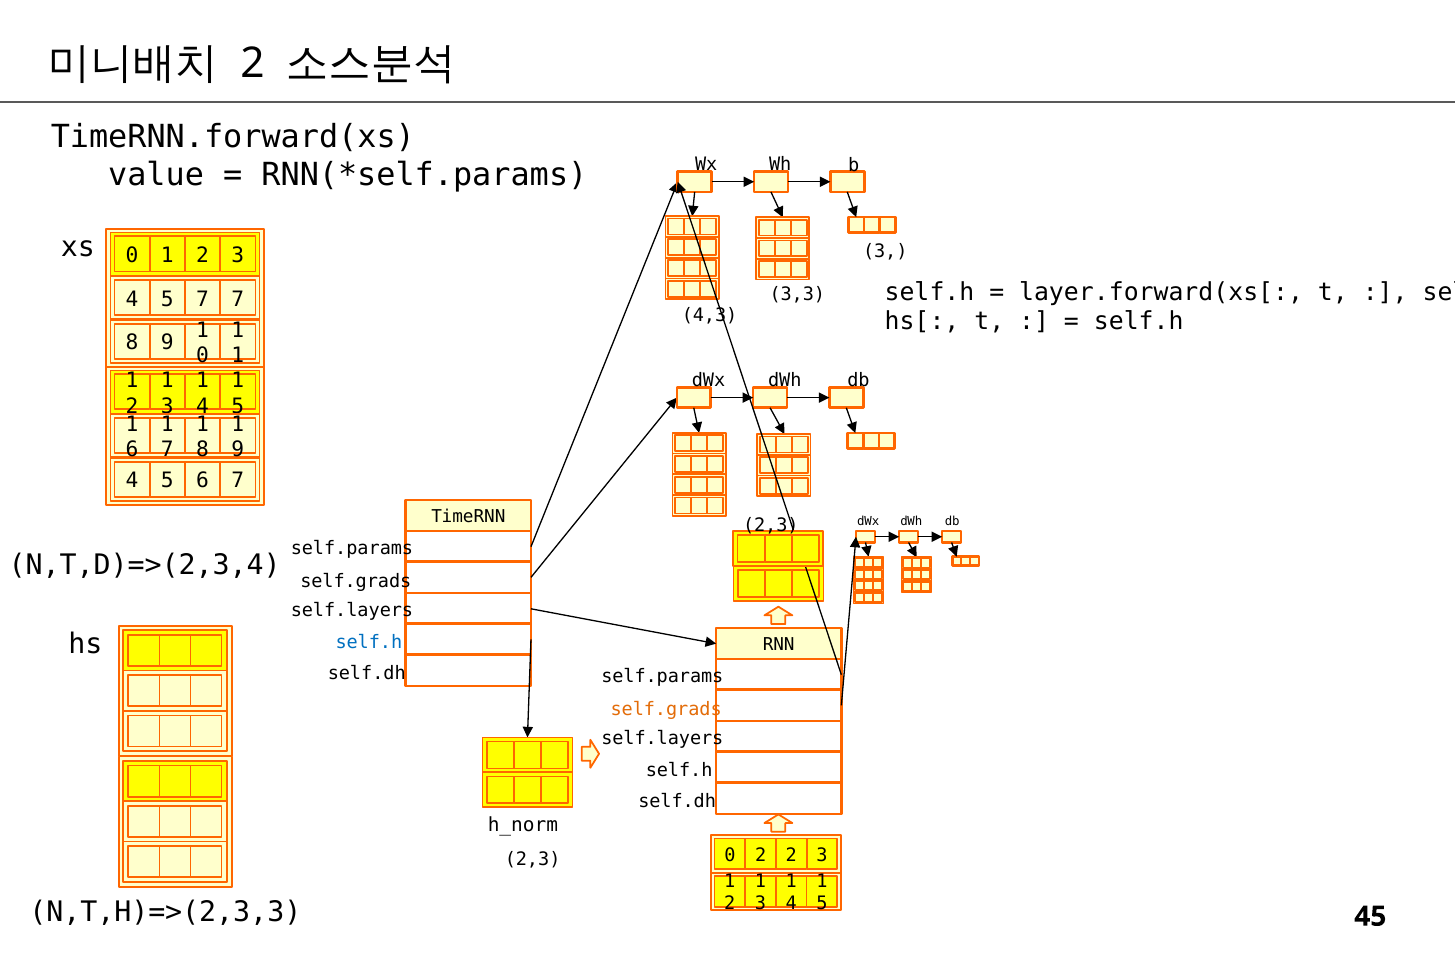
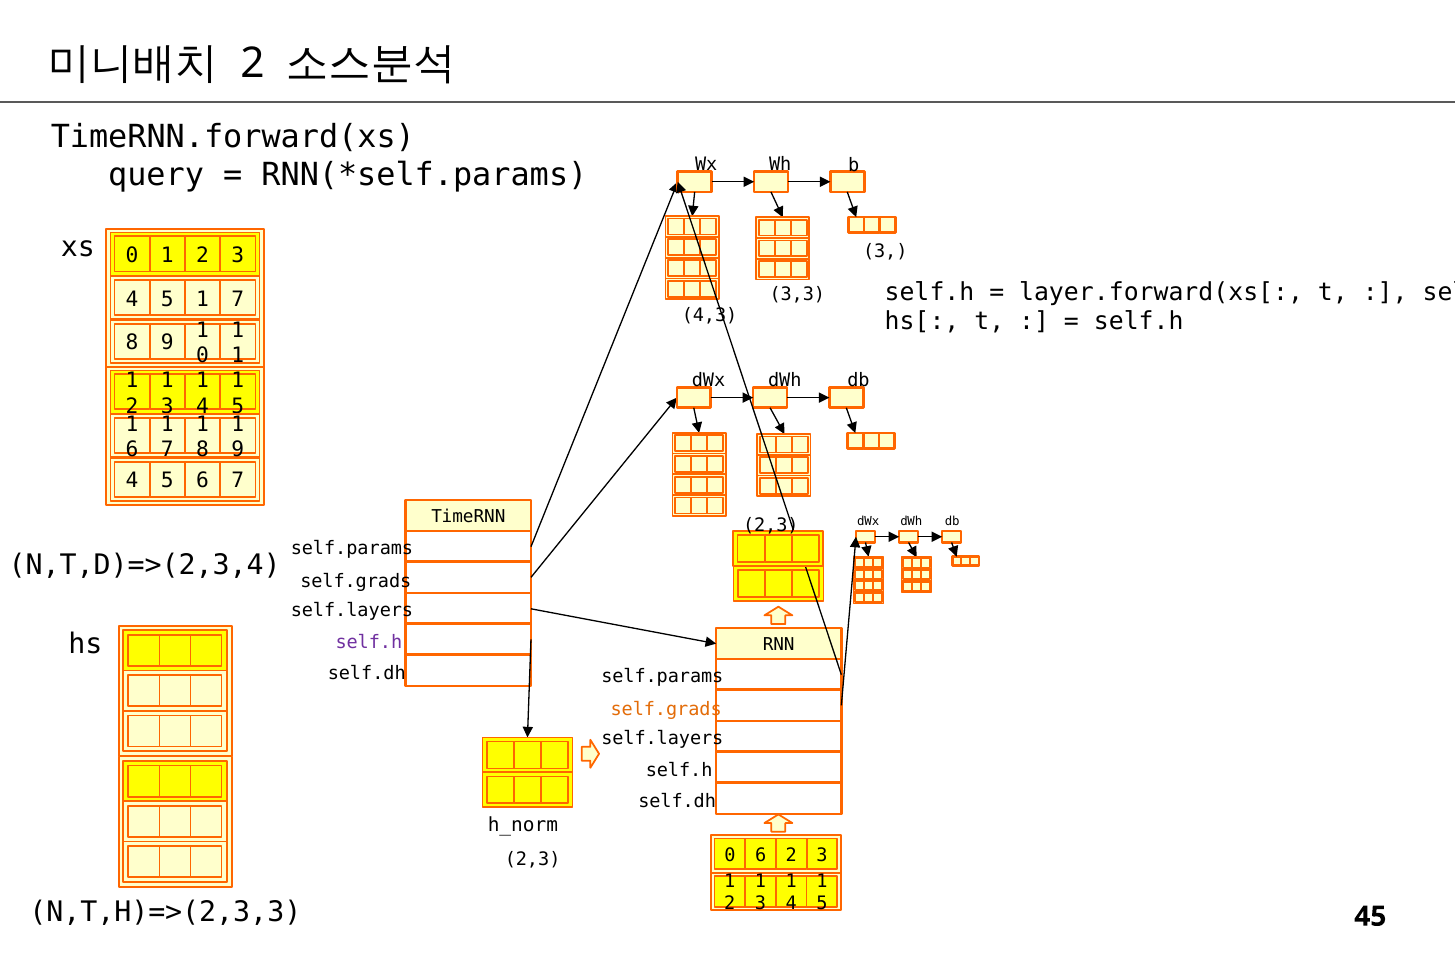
value: value -> query
4 5 7: 7 -> 1
self.h at (369, 643) colour: blue -> purple
0 2: 2 -> 6
